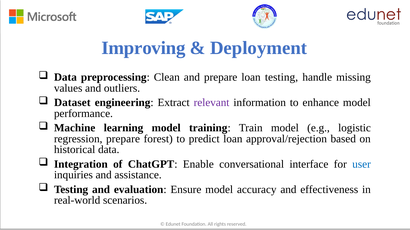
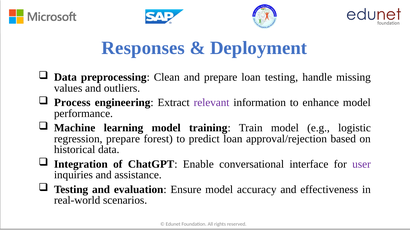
Improving: Improving -> Responses
Dataset: Dataset -> Process
user colour: blue -> purple
